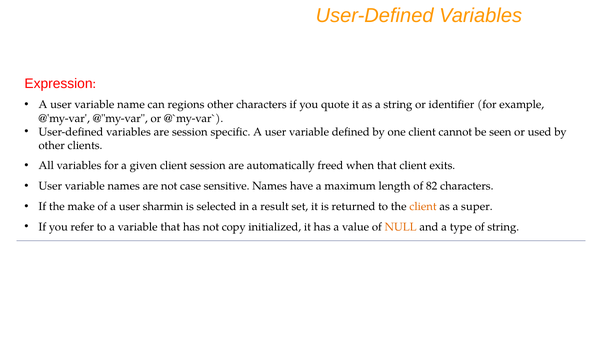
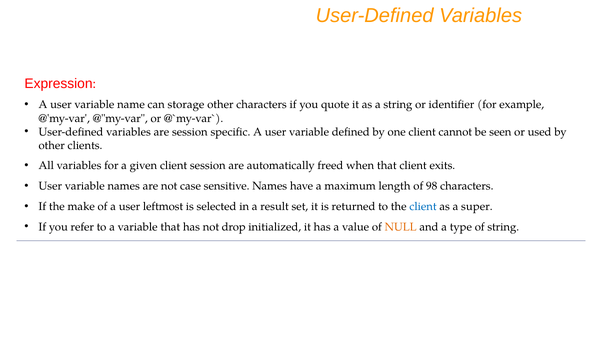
regions: regions -> storage
82: 82 -> 98
sharmin: sharmin -> leftmost
client at (423, 206) colour: orange -> blue
copy: copy -> drop
